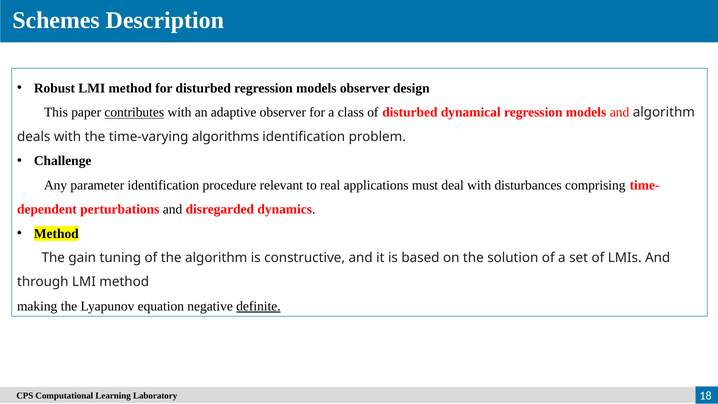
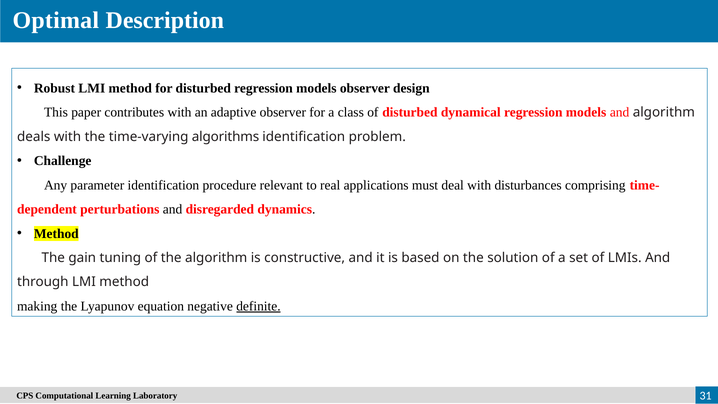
Schemes: Schemes -> Optimal
contributes underline: present -> none
18: 18 -> 31
